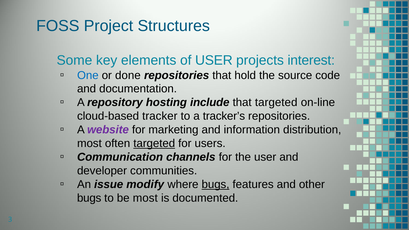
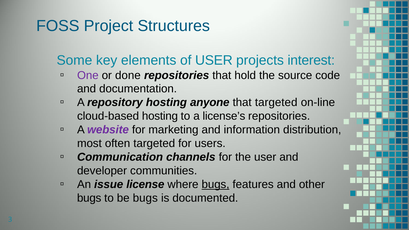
One colour: blue -> purple
include: include -> anyone
cloud-based tracker: tracker -> hosting
tracker’s: tracker’s -> license’s
targeted at (154, 143) underline: present -> none
modify: modify -> license
be most: most -> bugs
